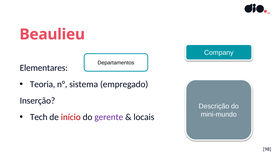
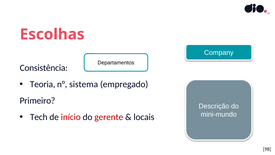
Beaulieu: Beaulieu -> Escolhas
Elementares: Elementares -> Consistência
Inserção: Inserção -> Primeiro
gerente colour: purple -> red
